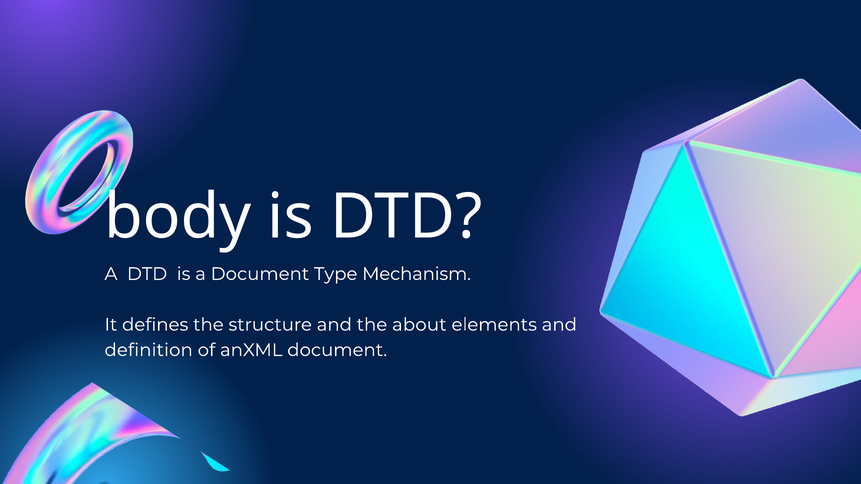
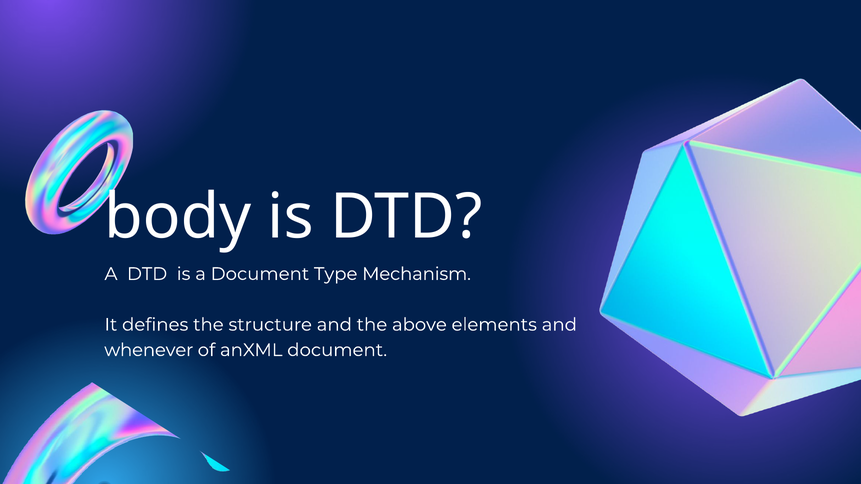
about: about -> above
definition: definition -> whenever
